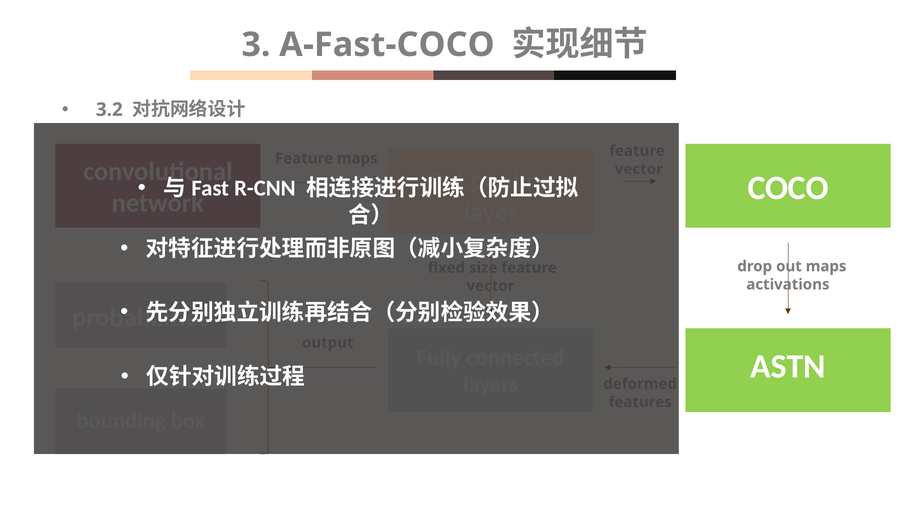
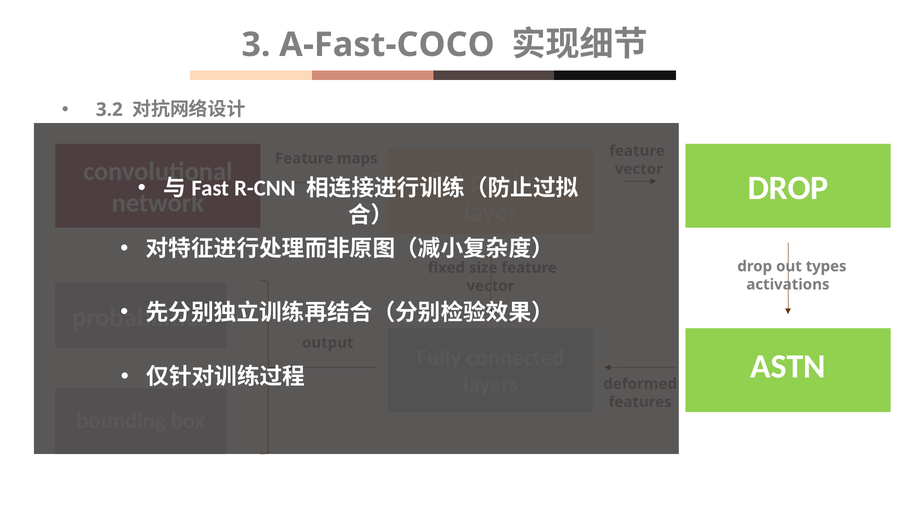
COCO at (788, 188): COCO -> DROP
out maps: maps -> types
